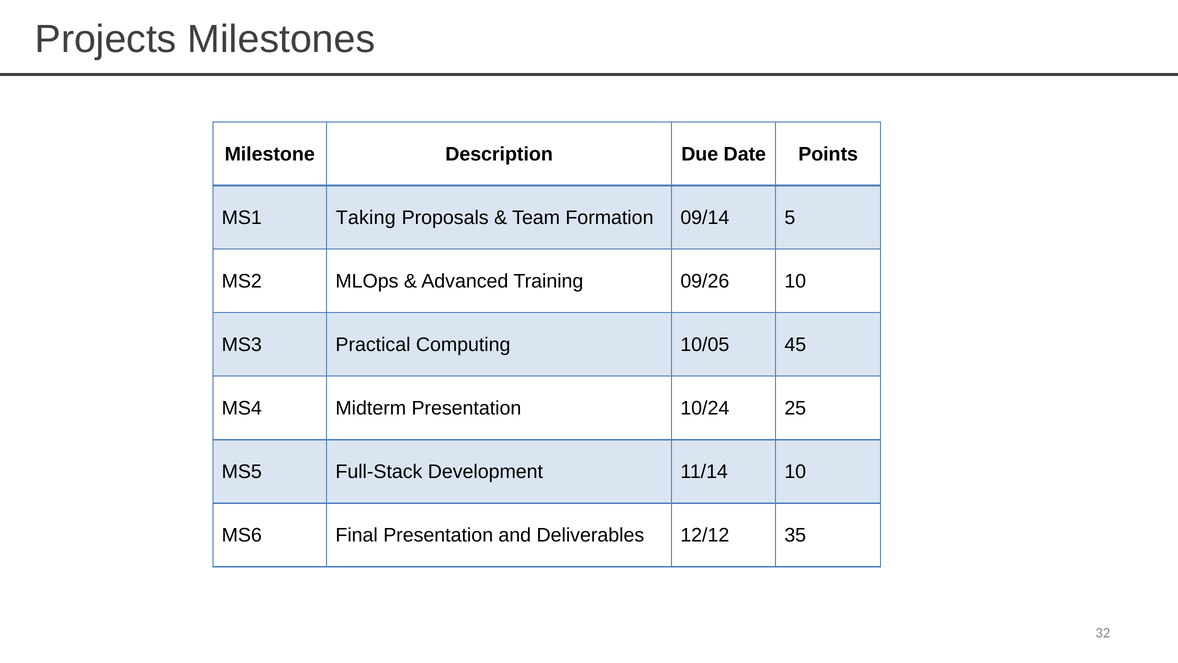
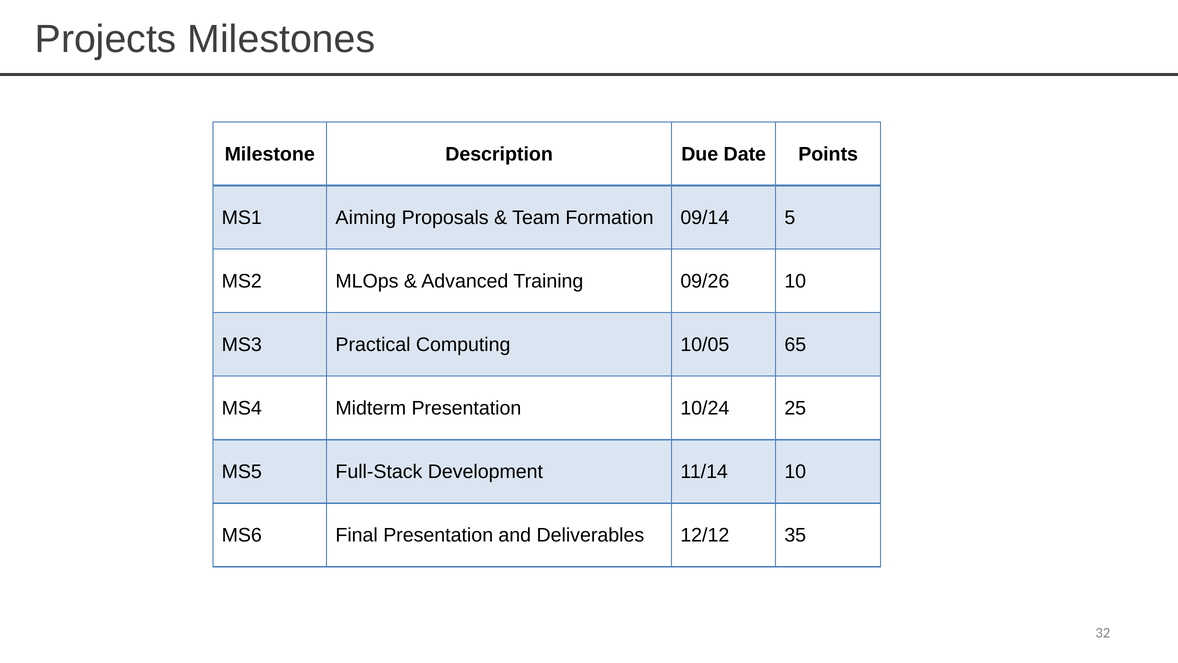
Taking: Taking -> Aiming
45: 45 -> 65
